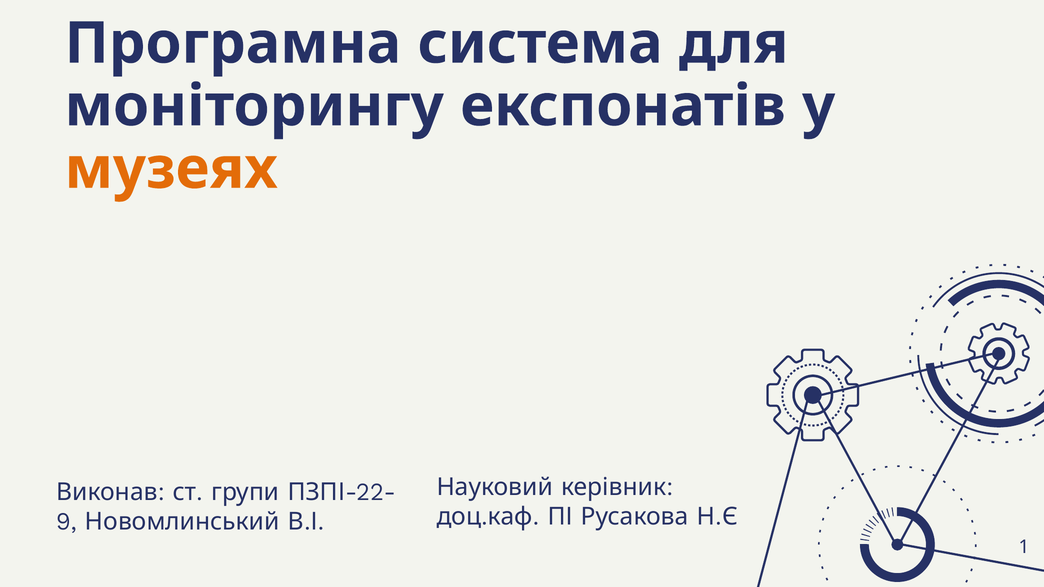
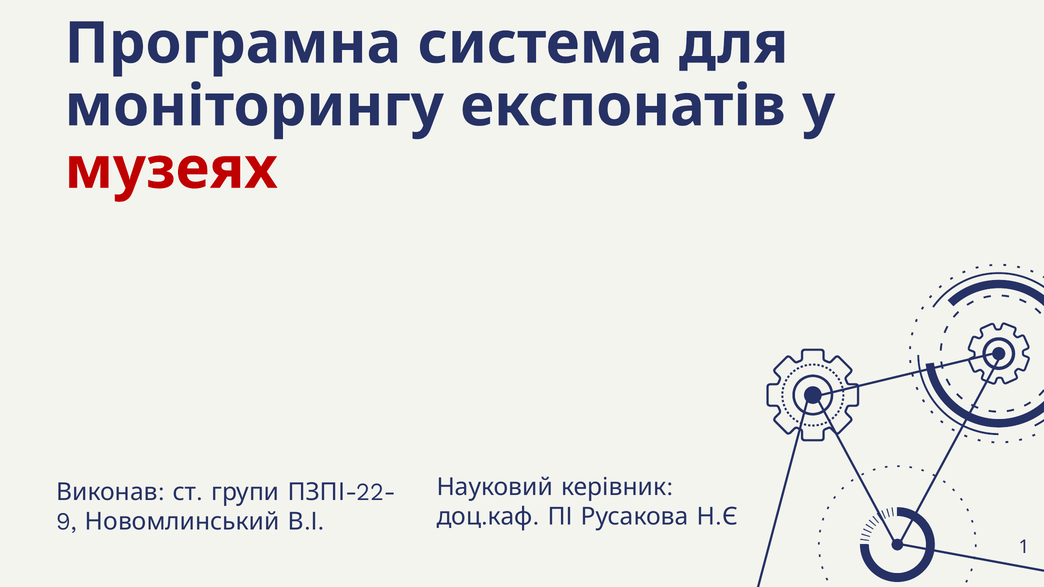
музеях colour: orange -> red
